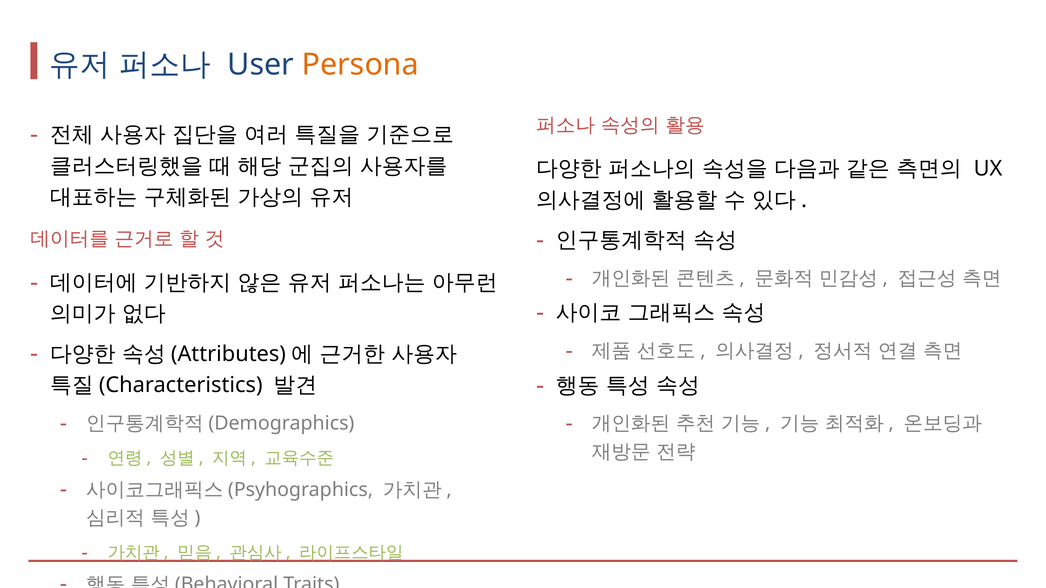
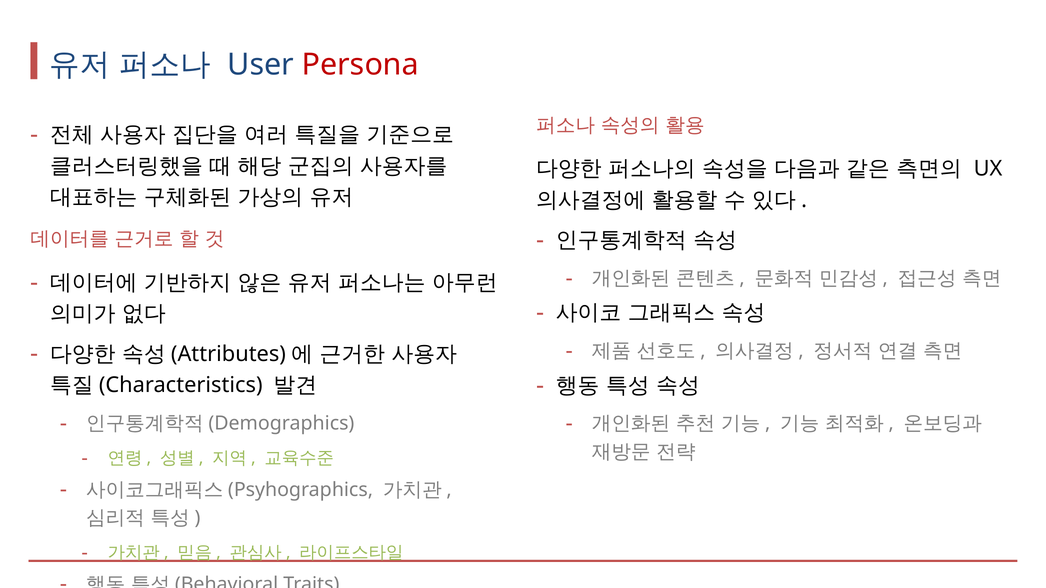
Persona colour: orange -> red
